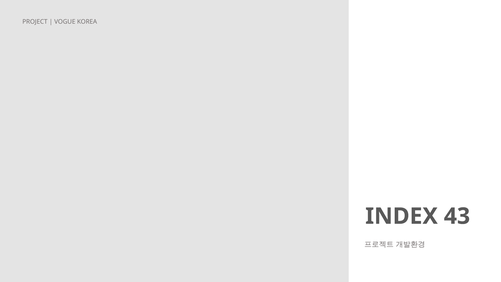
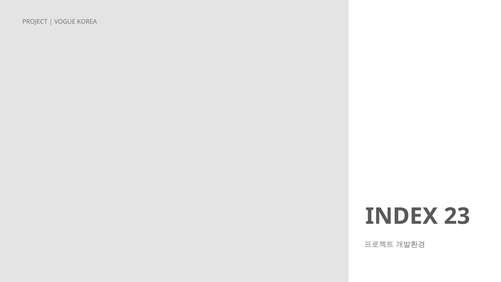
43: 43 -> 23
